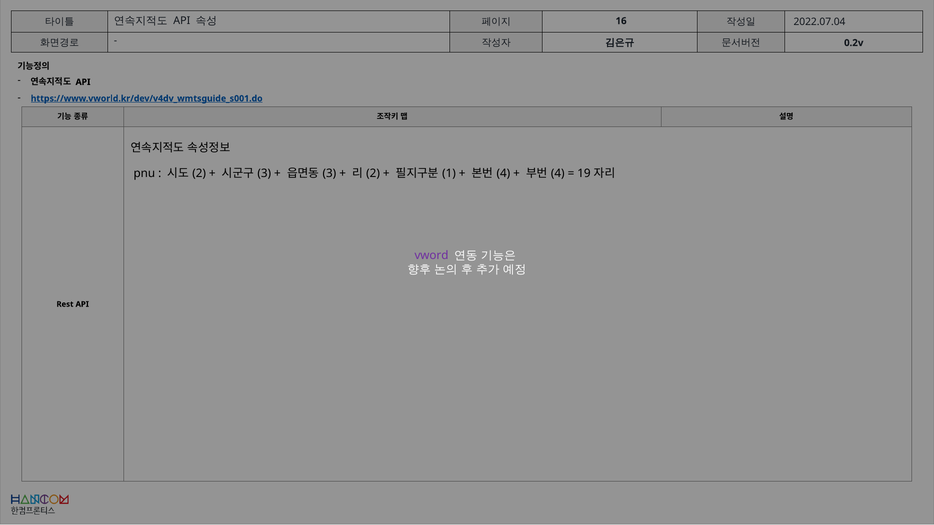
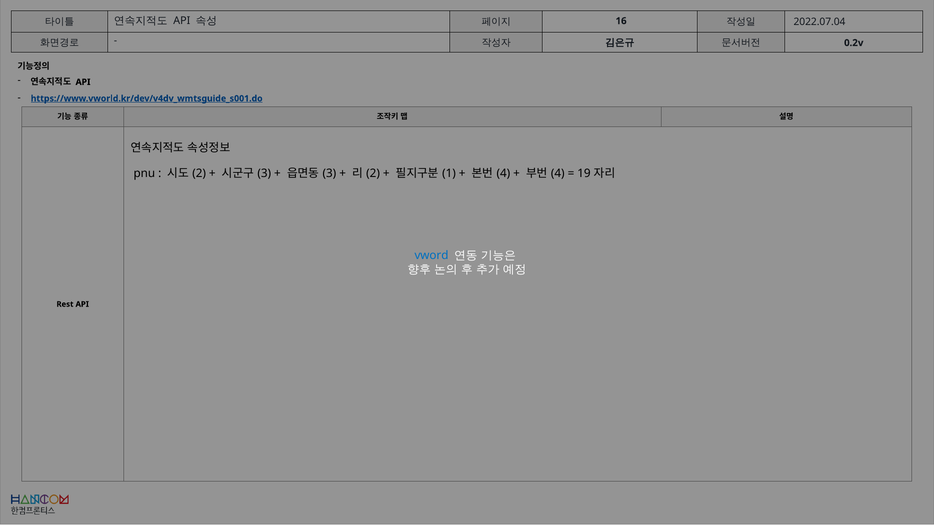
vword colour: purple -> blue
